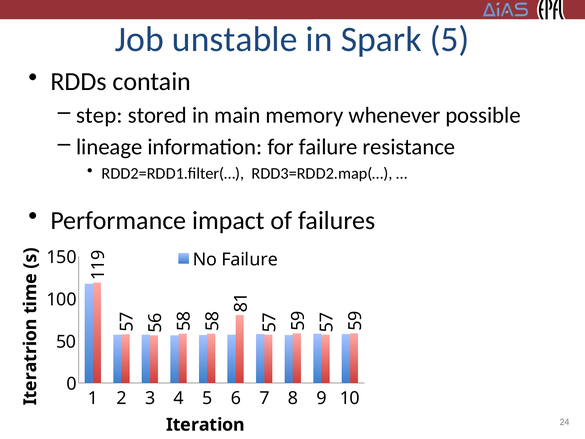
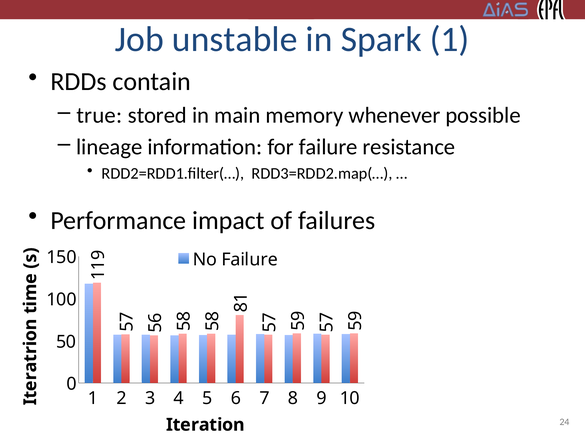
Spark 5: 5 -> 1
step: step -> true
